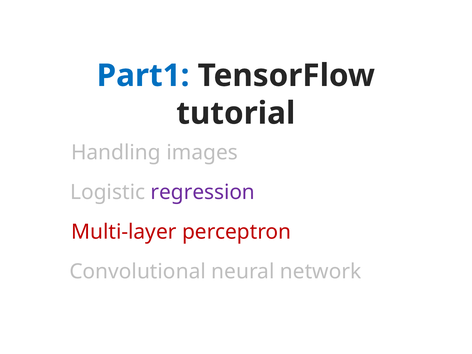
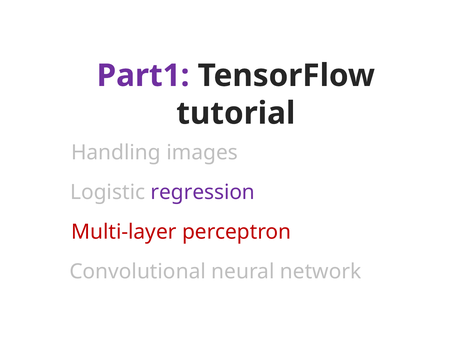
Part1 colour: blue -> purple
